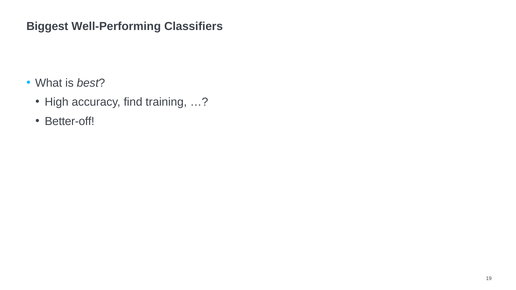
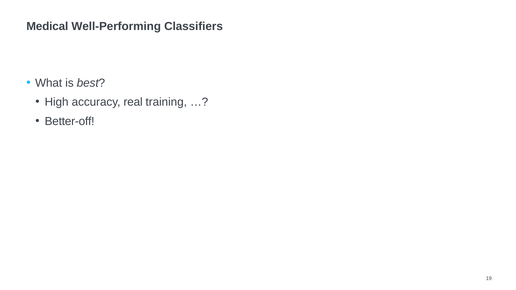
Biggest: Biggest -> Medical
find: find -> real
